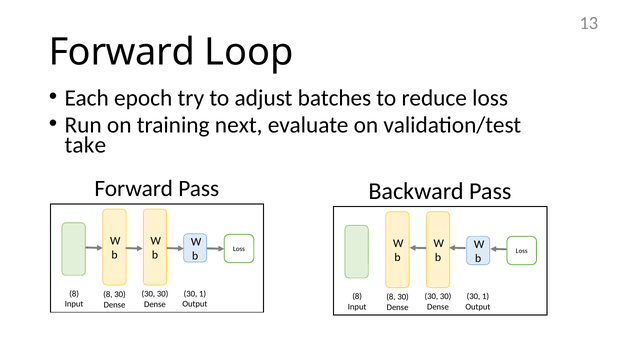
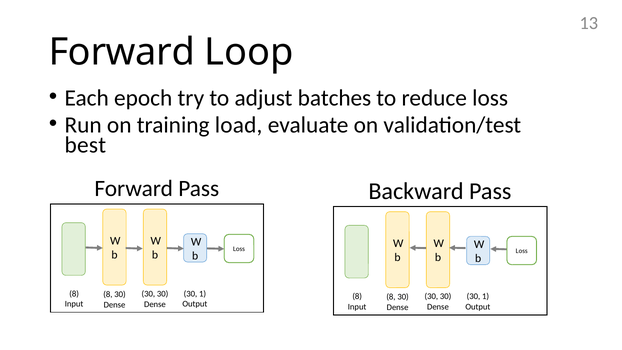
next: next -> load
take: take -> best
